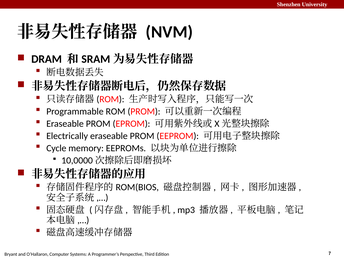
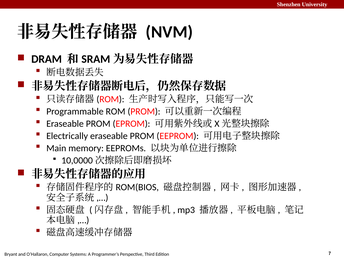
Cycle: Cycle -> Main
